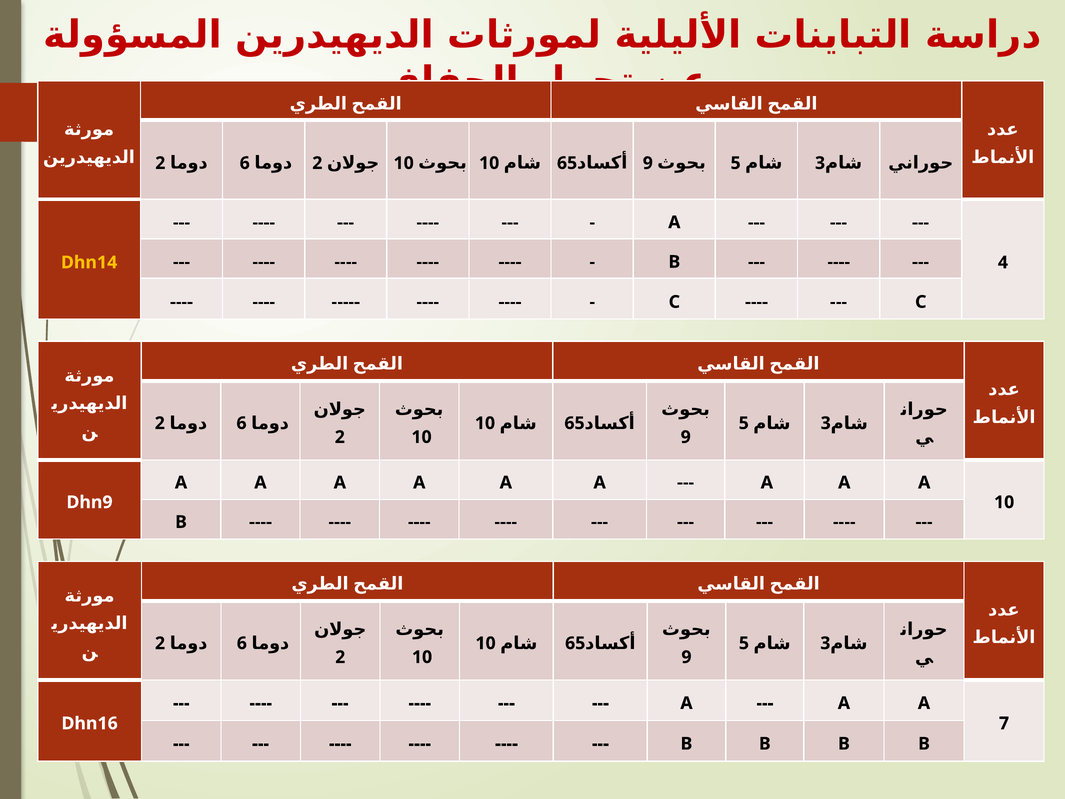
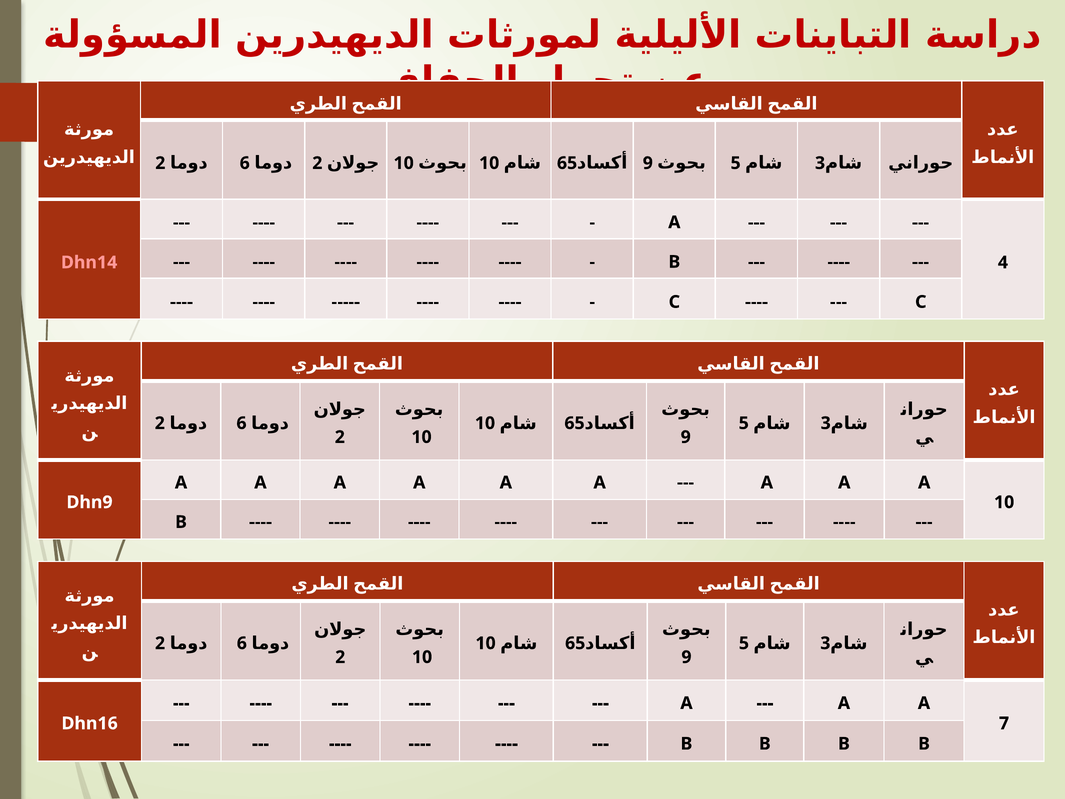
Dhn14 colour: yellow -> pink
